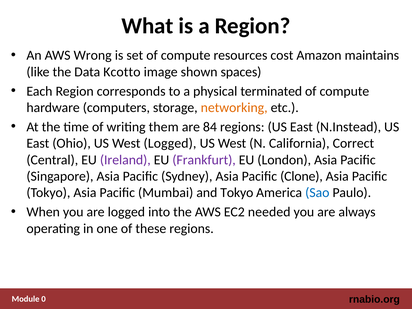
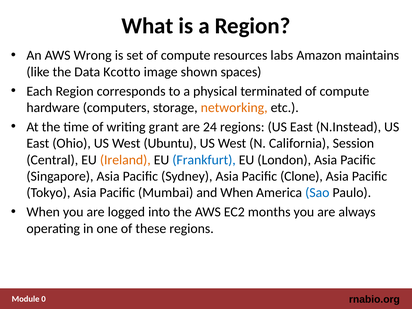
cost: cost -> labs
them: them -> grant
84: 84 -> 24
West Logged: Logged -> Ubuntu
Correct: Correct -> Session
Ireland colour: purple -> orange
Frankfurt colour: purple -> blue
and Tokyo: Tokyo -> When
needed: needed -> months
